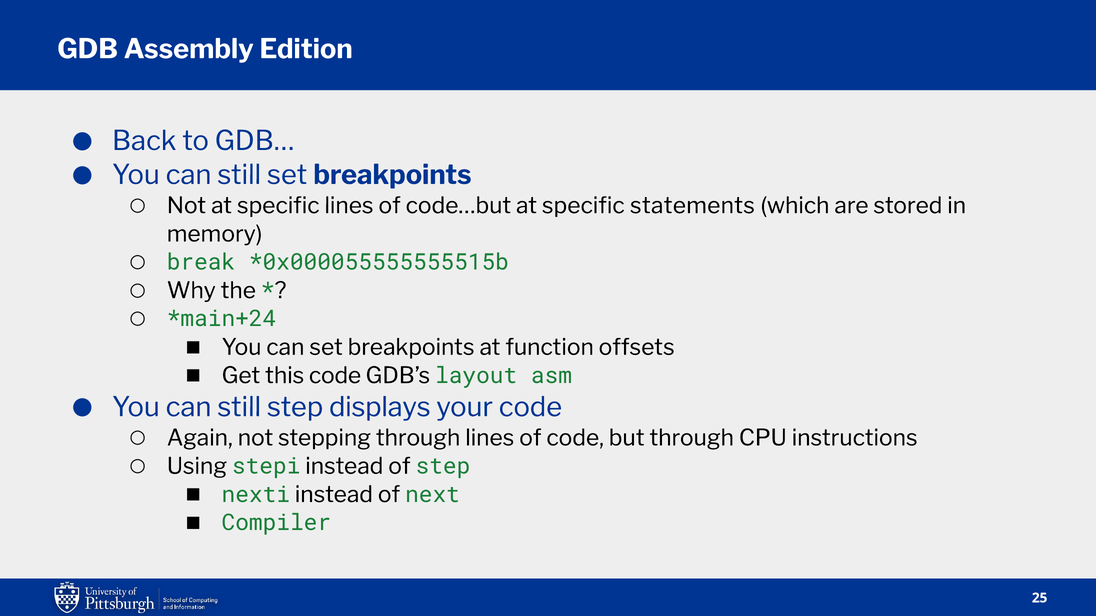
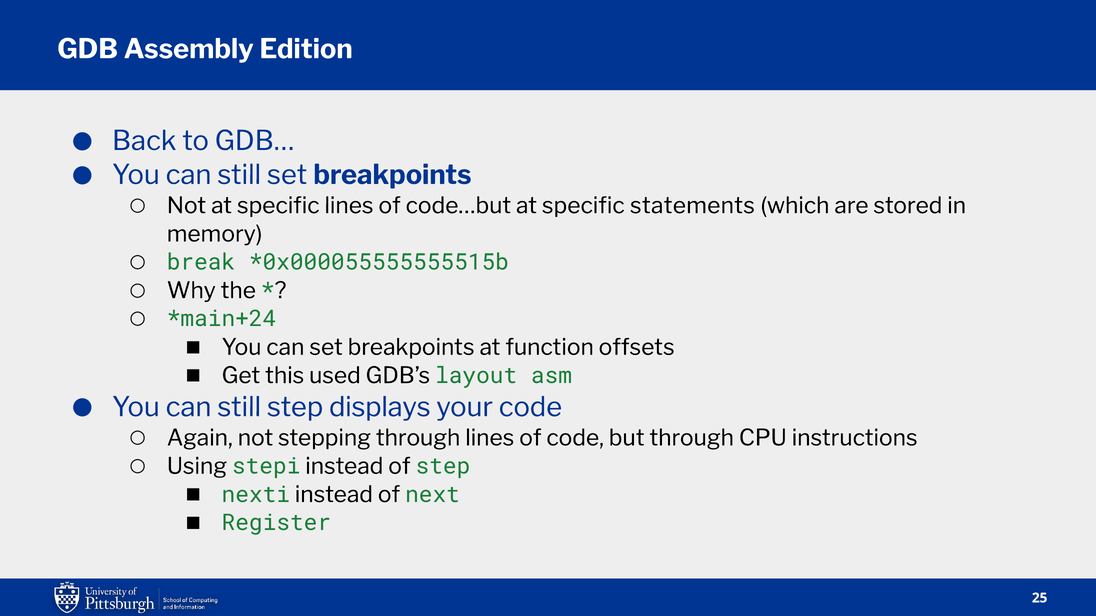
this code: code -> used
Compiler: Compiler -> Register
